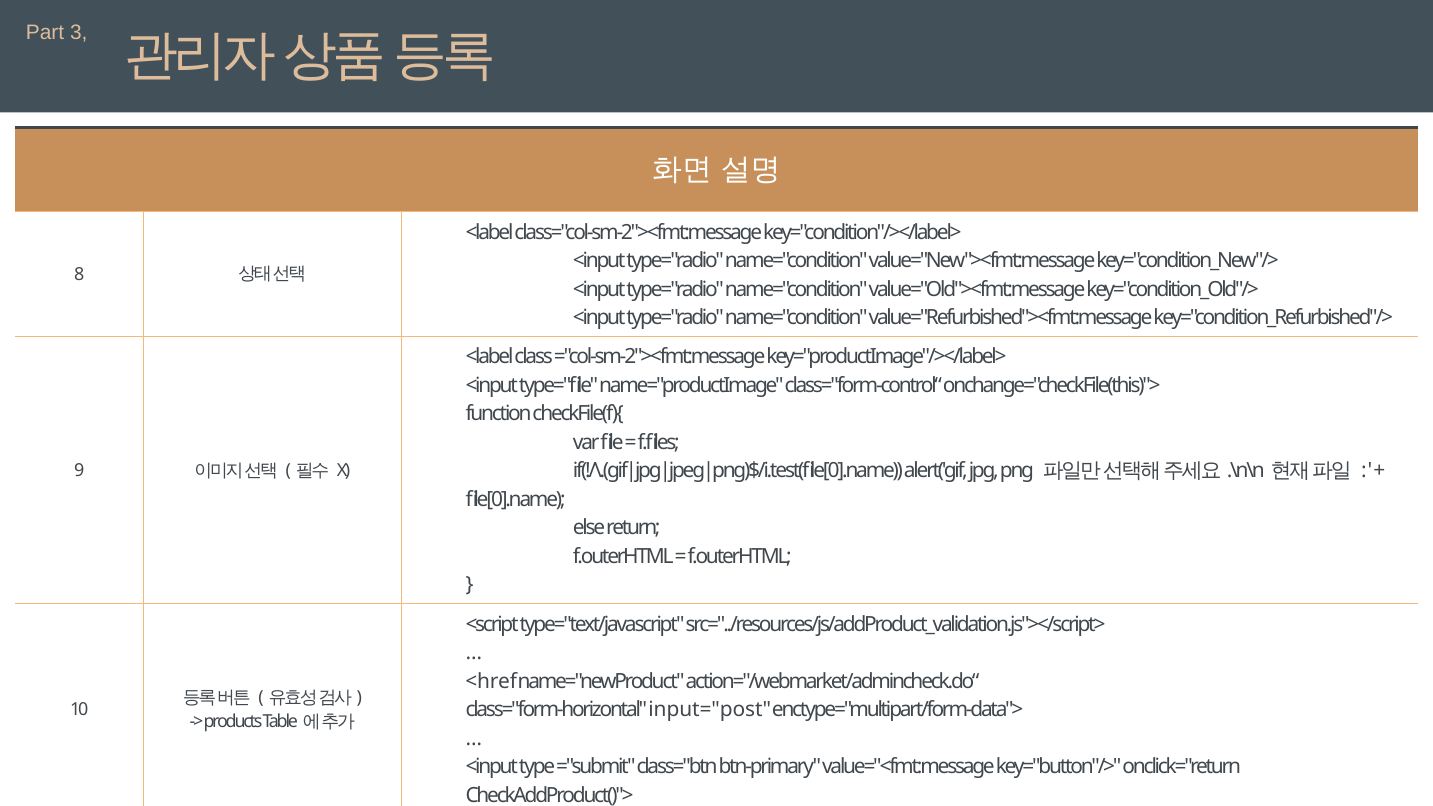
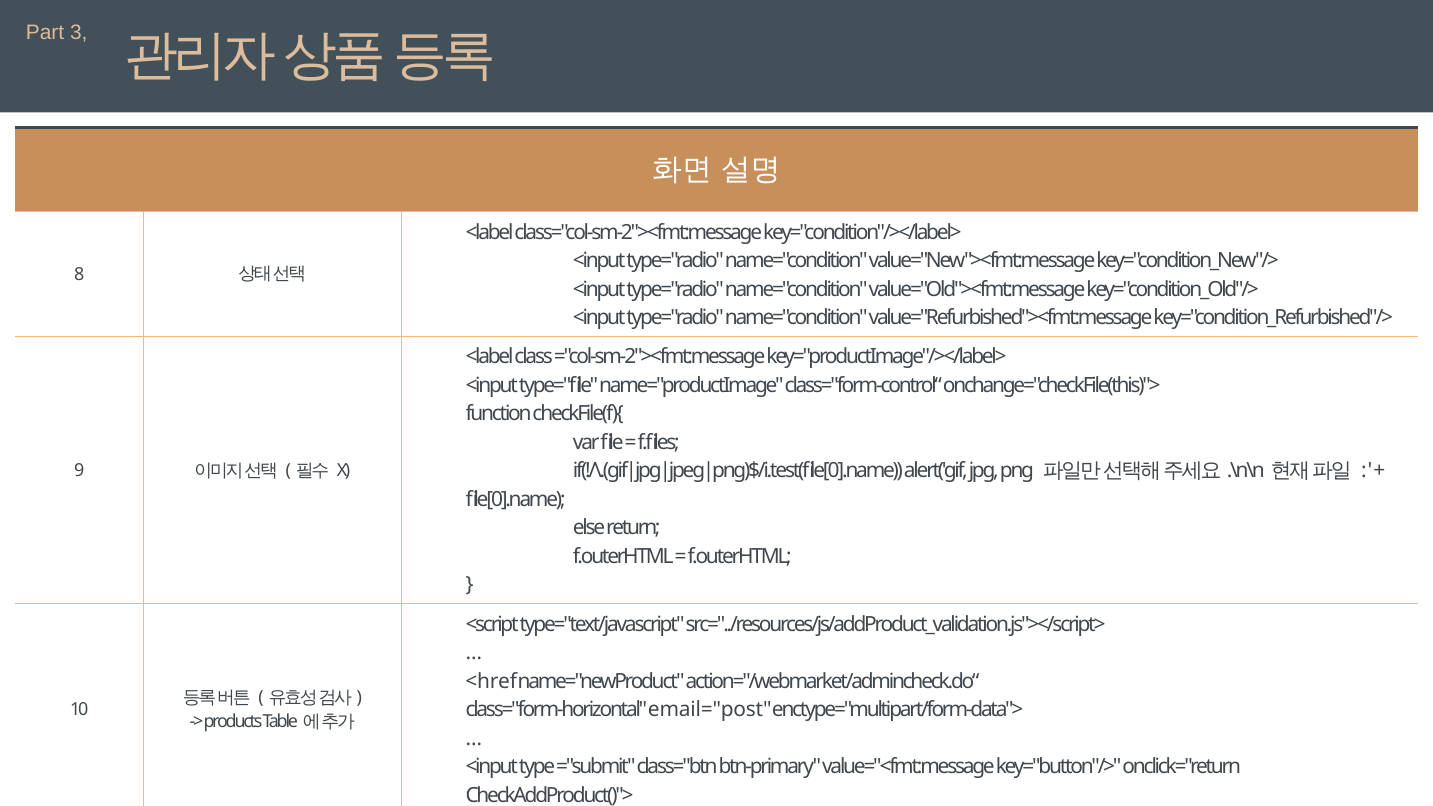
input="post: input="post -> email="post
